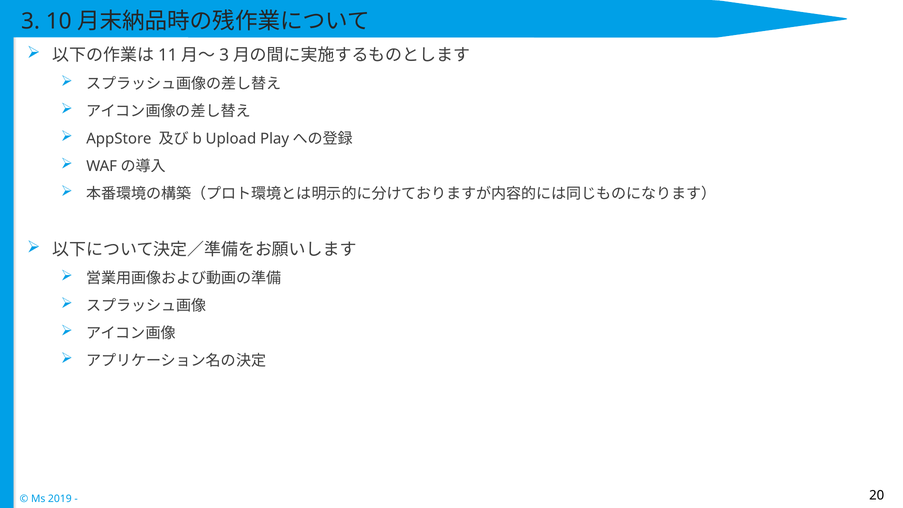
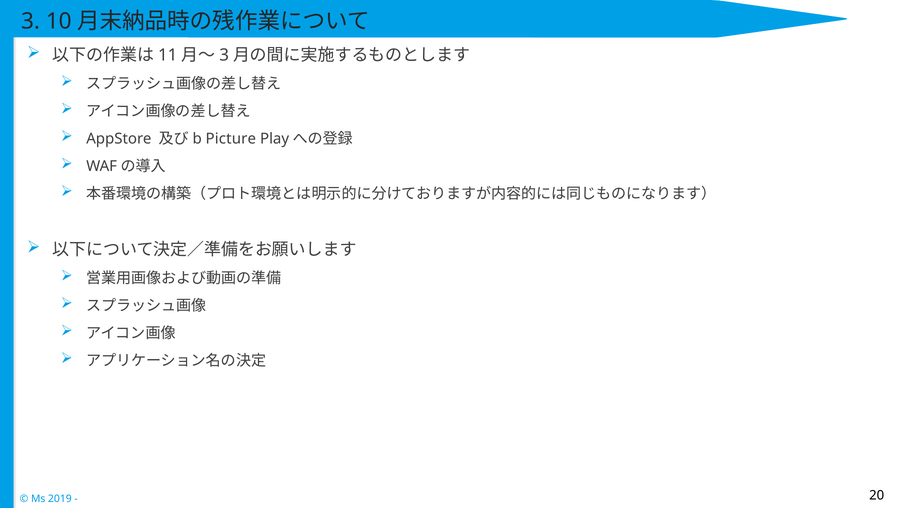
Upload: Upload -> Picture
